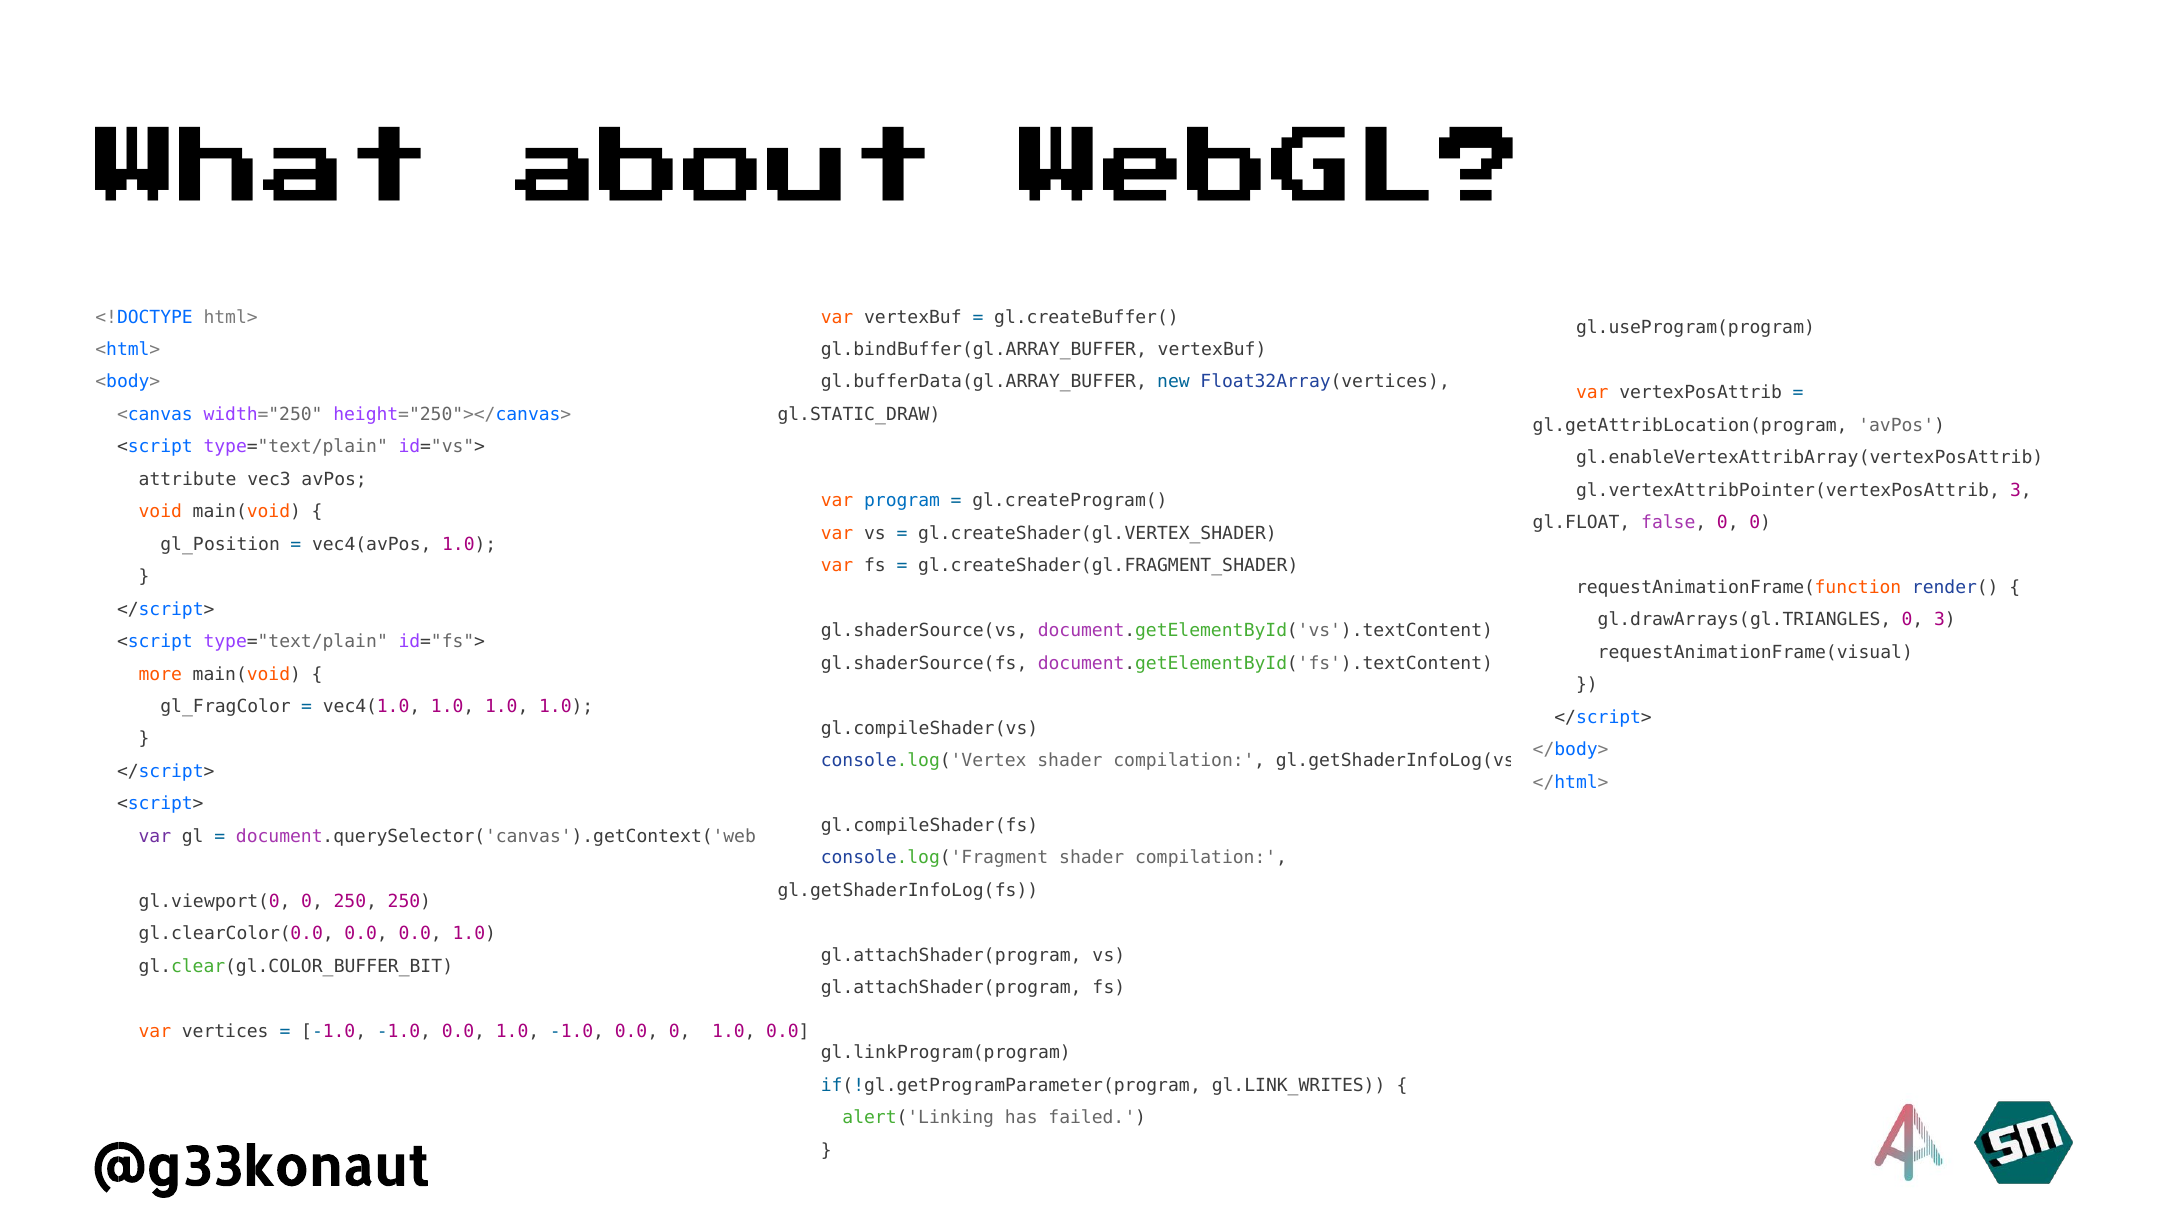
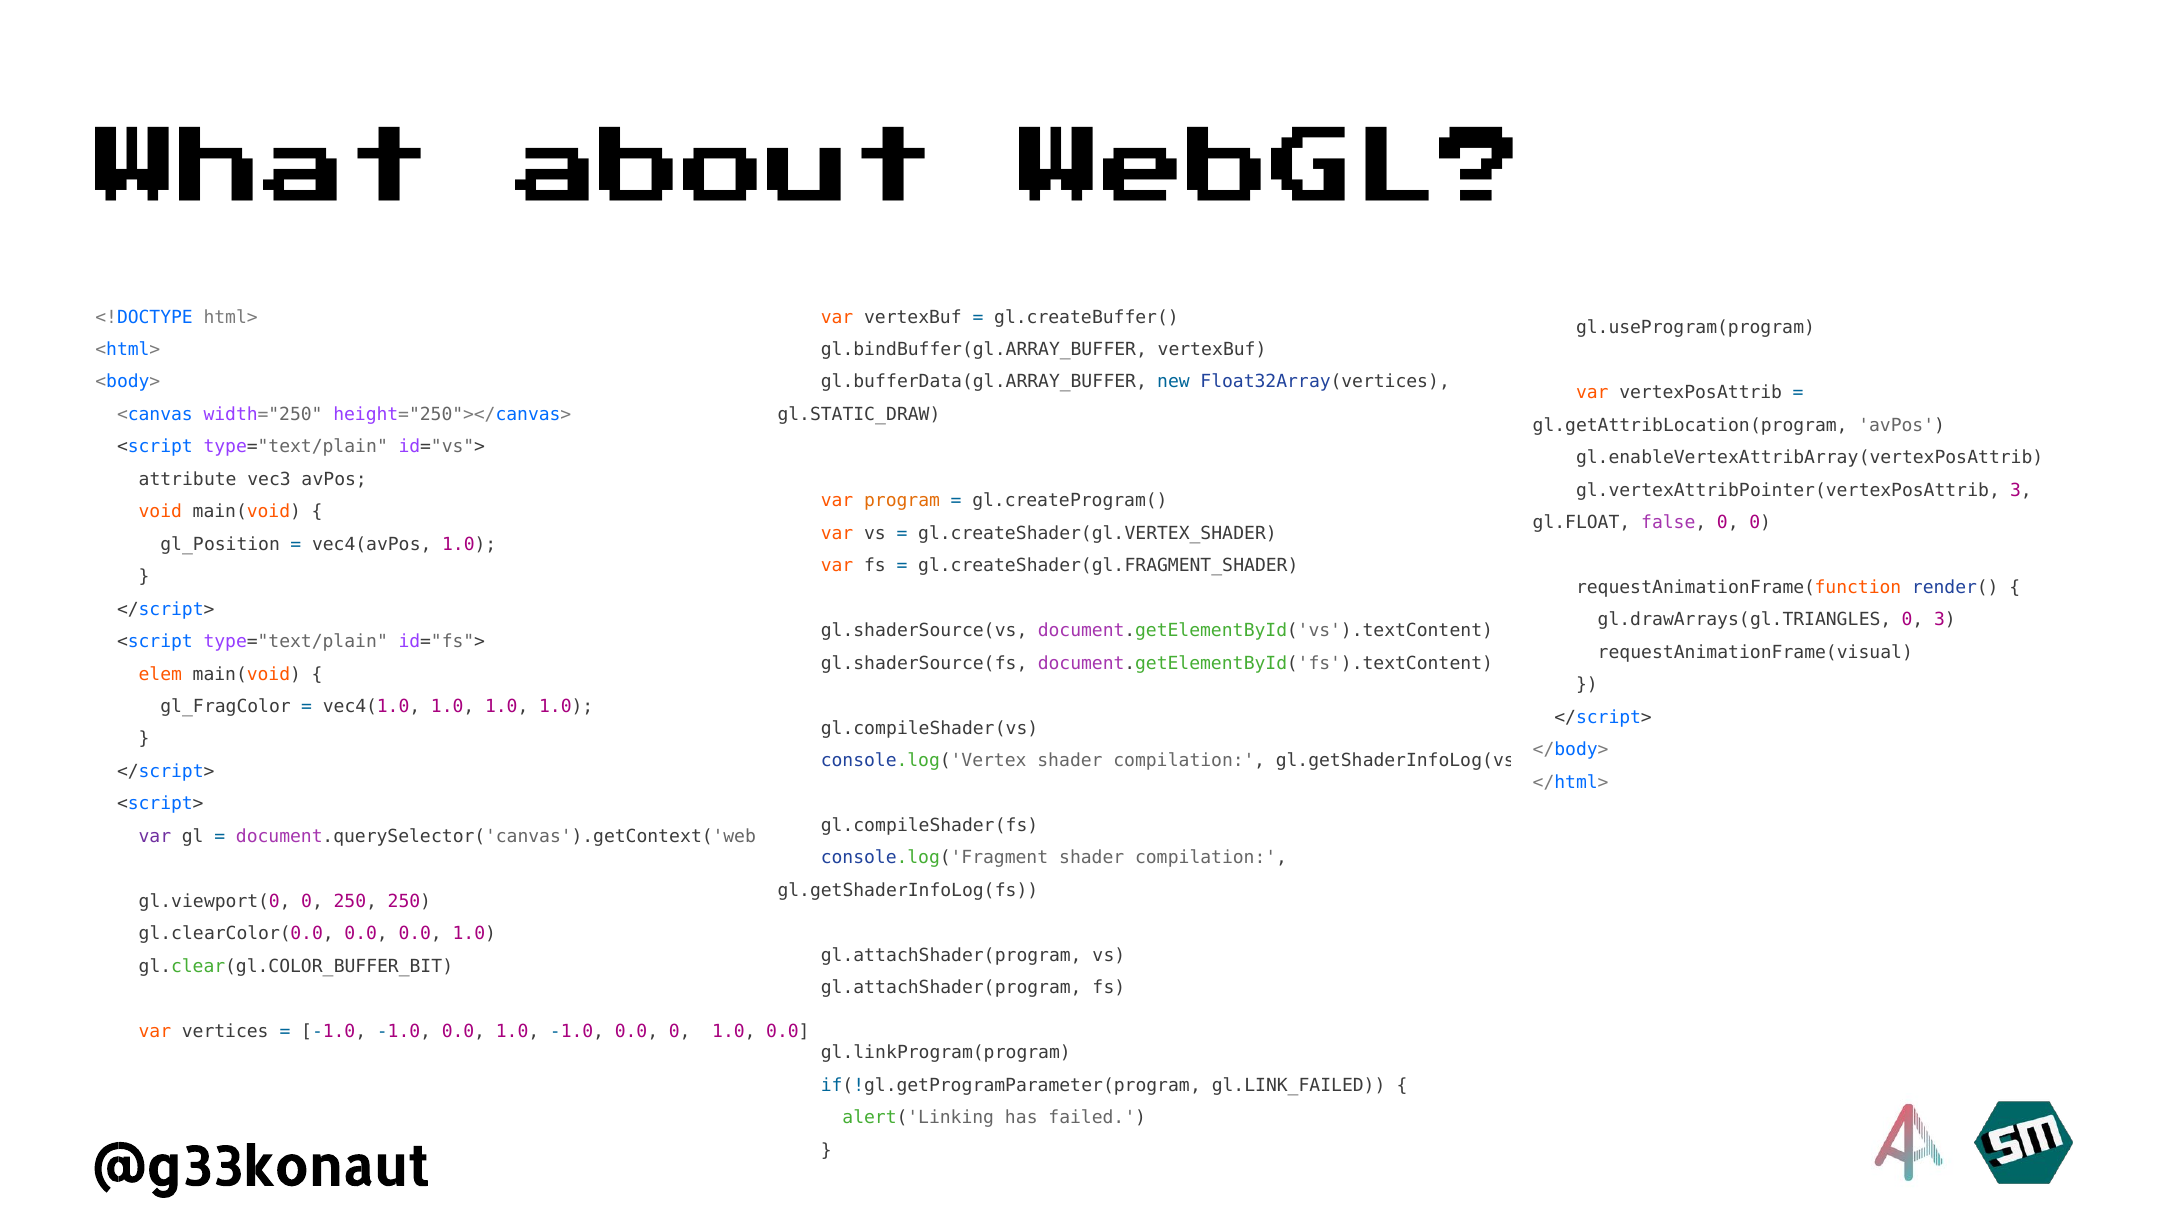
program colour: blue -> orange
more: more -> elem
gl.LINK_WRITES: gl.LINK_WRITES -> gl.LINK_FAILED
